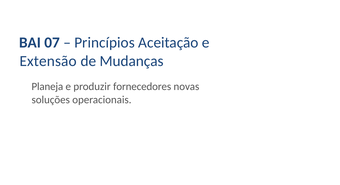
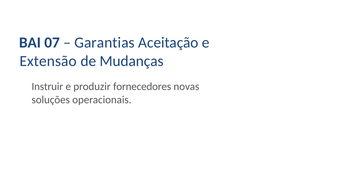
Princípios: Princípios -> Garantias
Planeja: Planeja -> Instruir
